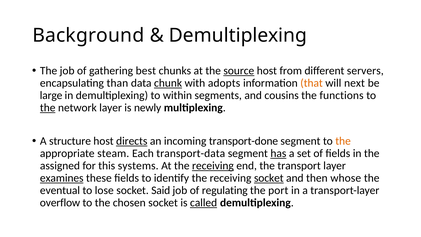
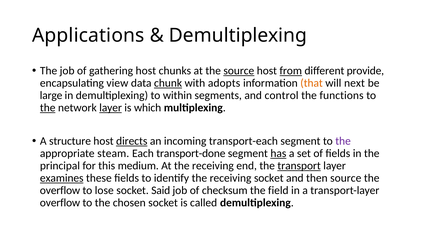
Background: Background -> Applications
gathering best: best -> host
from underline: none -> present
servers: servers -> provide
than: than -> view
cousins: cousins -> control
layer at (111, 108) underline: none -> present
newly: newly -> which
transport-done: transport-done -> transport-each
the at (343, 141) colour: orange -> purple
transport-data: transport-data -> transport-done
assigned: assigned -> principal
systems: systems -> medium
receiving at (213, 166) underline: present -> none
transport underline: none -> present
socket at (269, 178) underline: present -> none
then whose: whose -> source
eventual at (60, 190): eventual -> overflow
regulating: regulating -> checksum
port: port -> field
called underline: present -> none
